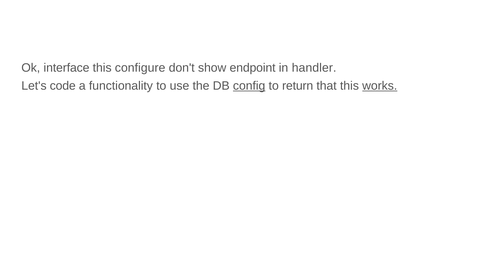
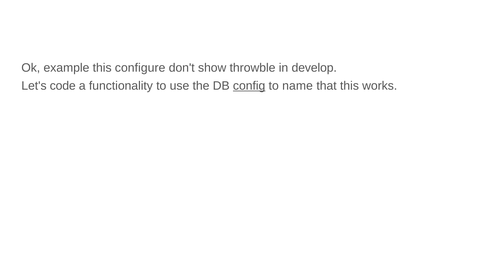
interface: interface -> example
endpoint: endpoint -> throwble
handler: handler -> develop
return: return -> name
works underline: present -> none
